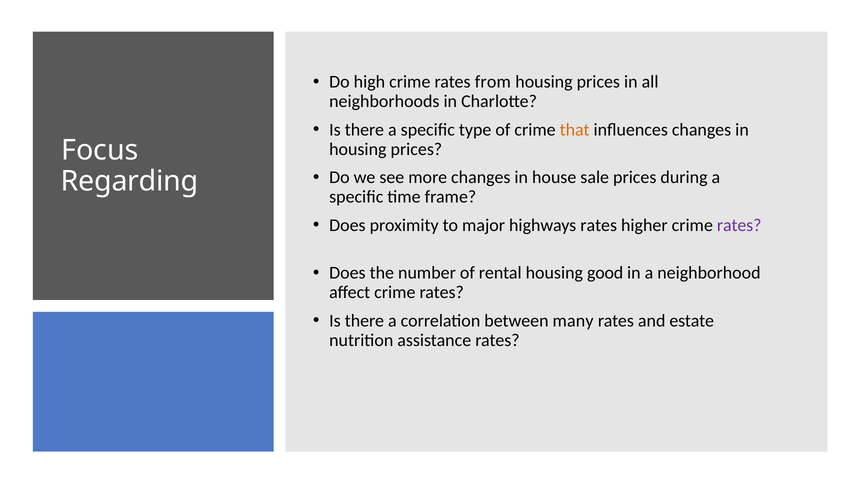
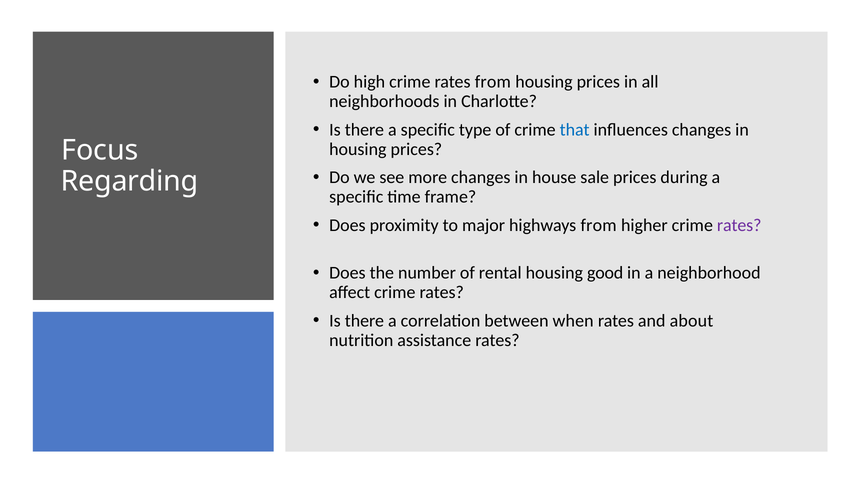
that colour: orange -> blue
highways rates: rates -> from
many: many -> when
estate: estate -> about
